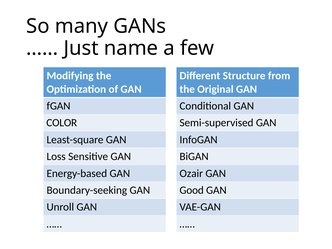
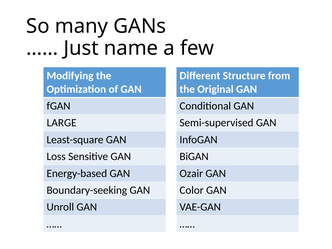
COLOR: COLOR -> LARGE
Good: Good -> Color
